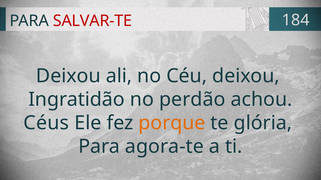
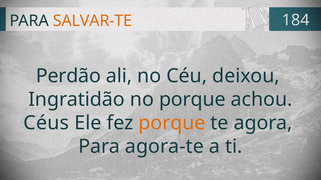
SALVAR-TE colour: red -> orange
Deixou at (68, 76): Deixou -> Perdão
no perdão: perdão -> porque
glória: glória -> agora
